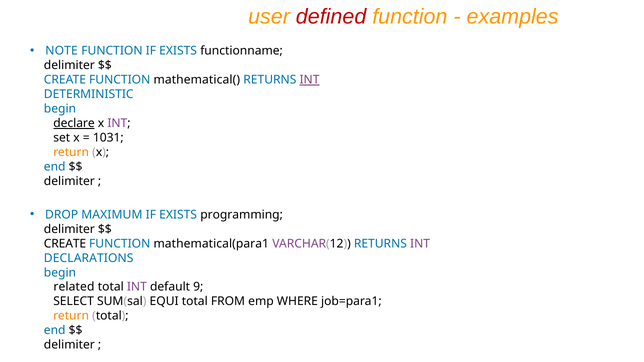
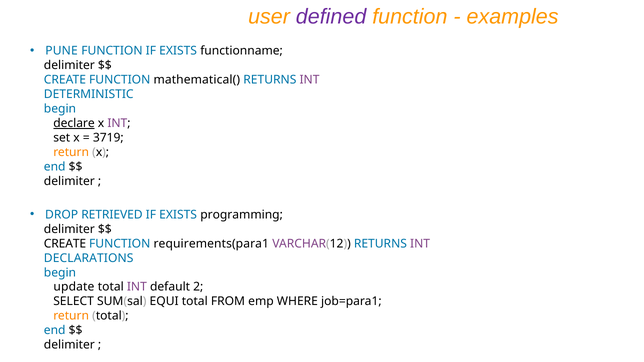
defined colour: red -> purple
NOTE: NOTE -> PUNE
INT at (310, 80) underline: present -> none
1031: 1031 -> 3719
MAXIMUM: MAXIMUM -> RETRIEVED
mathematical(para1: mathematical(para1 -> requirements(para1
related: related -> update
9: 9 -> 2
